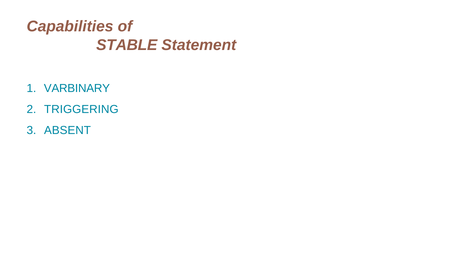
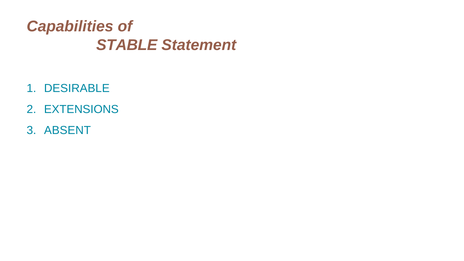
VARBINARY: VARBINARY -> DESIRABLE
TRIGGERING: TRIGGERING -> EXTENSIONS
